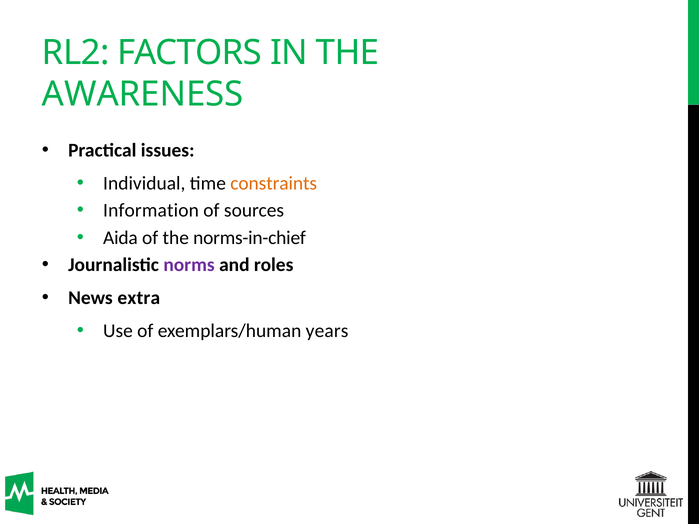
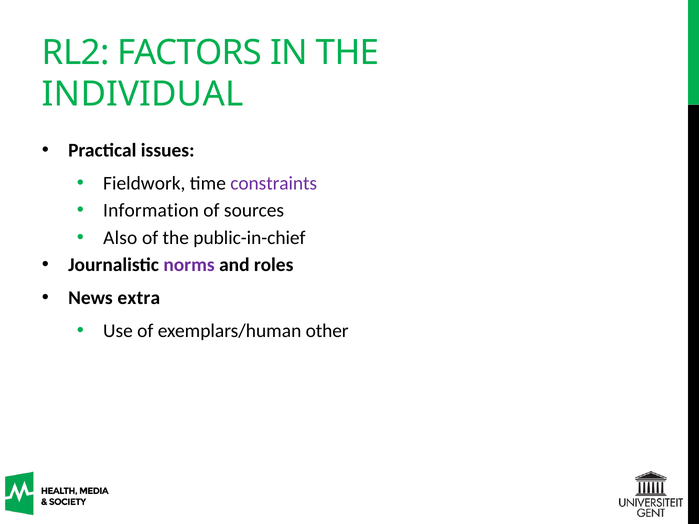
AWARENESS: AWARENESS -> INDIVIDUAL
Individual: Individual -> Fieldwork
constraints colour: orange -> purple
Aida: Aida -> Also
norms-in-chief: norms-in-chief -> public-in-chief
years: years -> other
